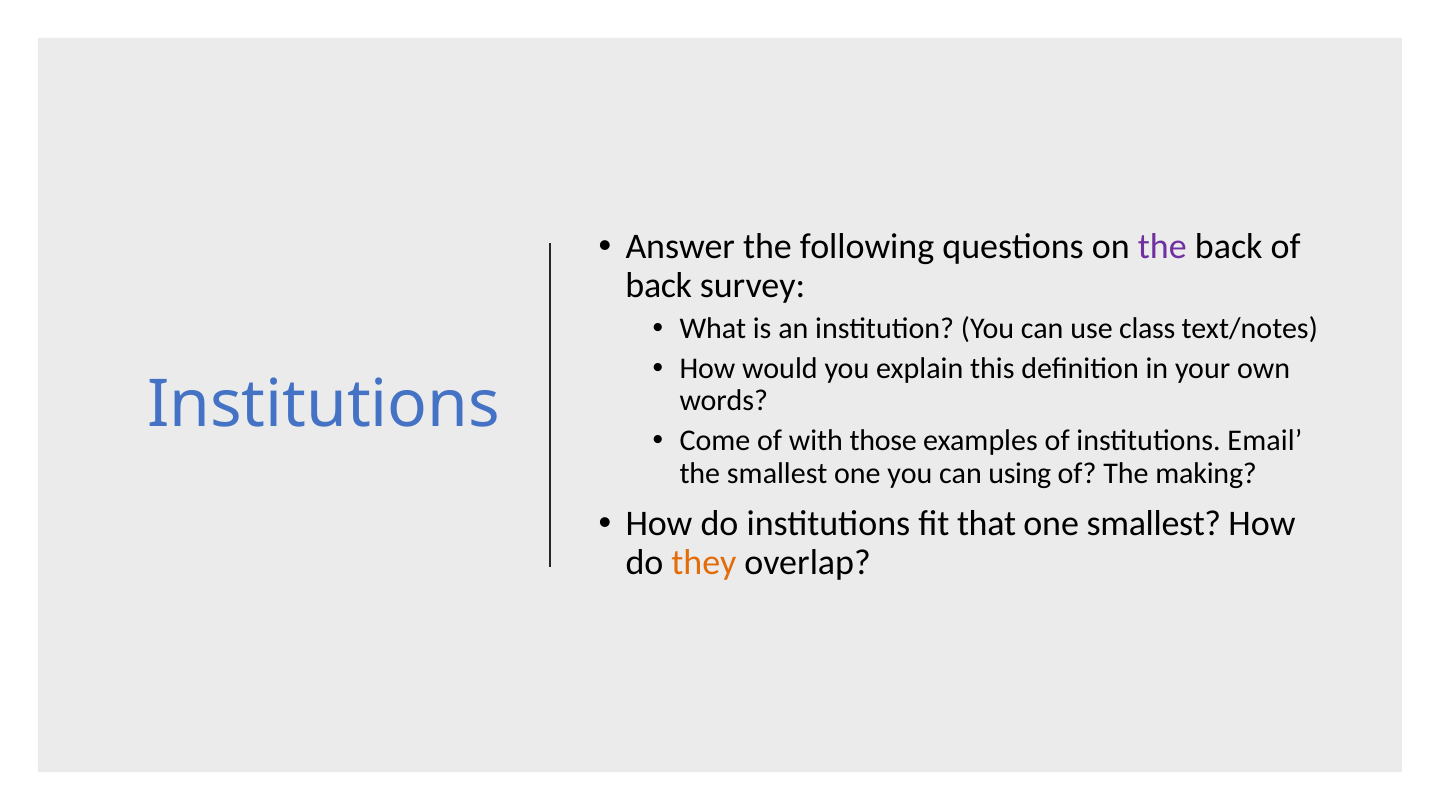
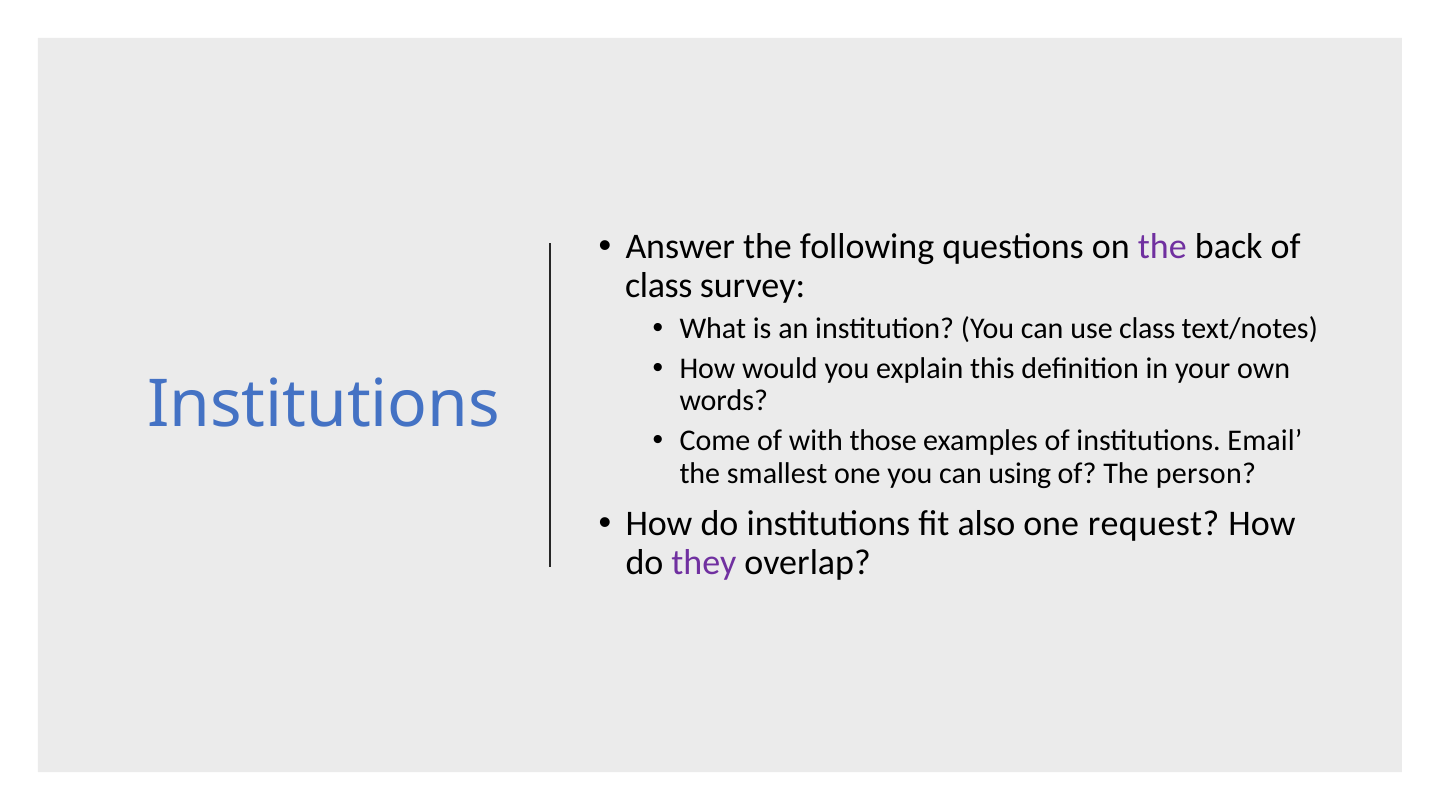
back at (659, 285): back -> class
making: making -> person
that: that -> also
one smallest: smallest -> request
they colour: orange -> purple
